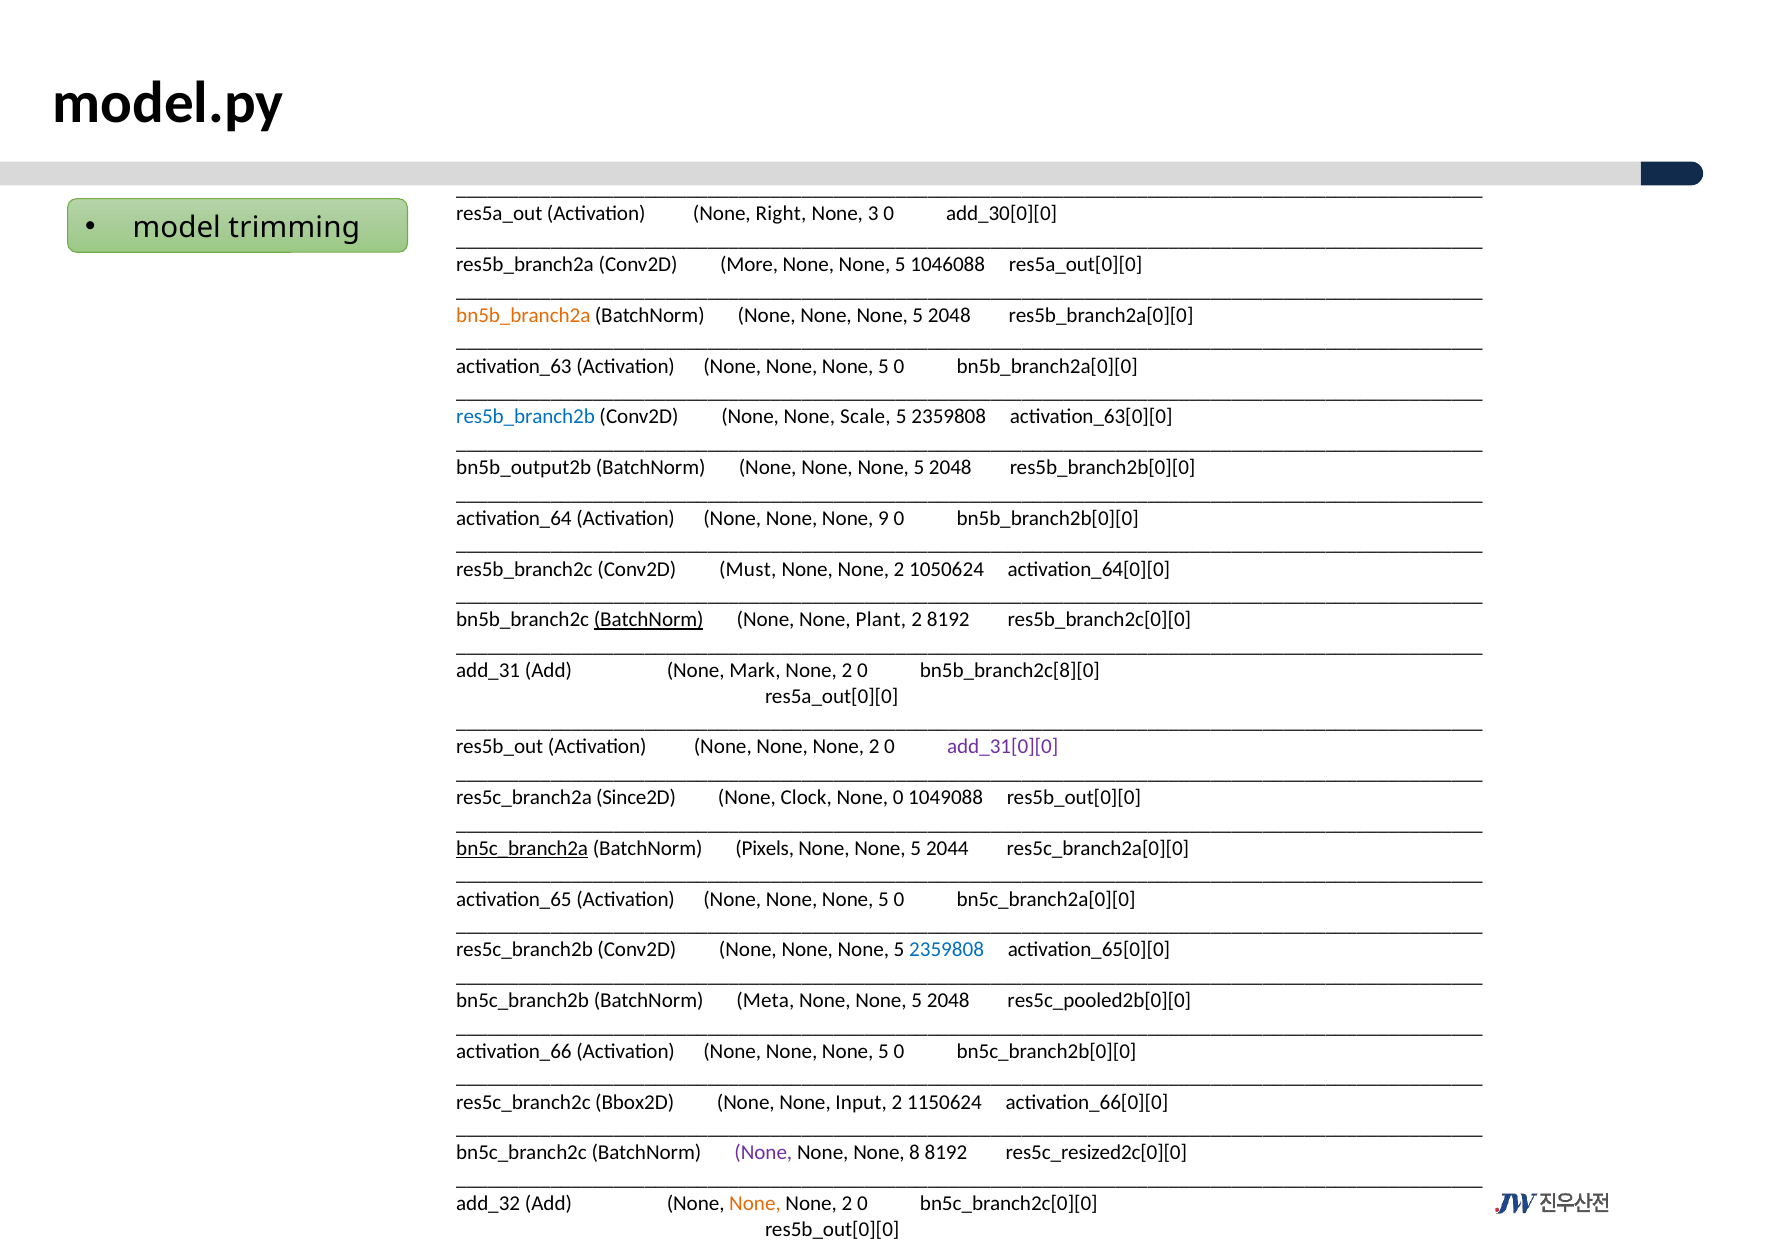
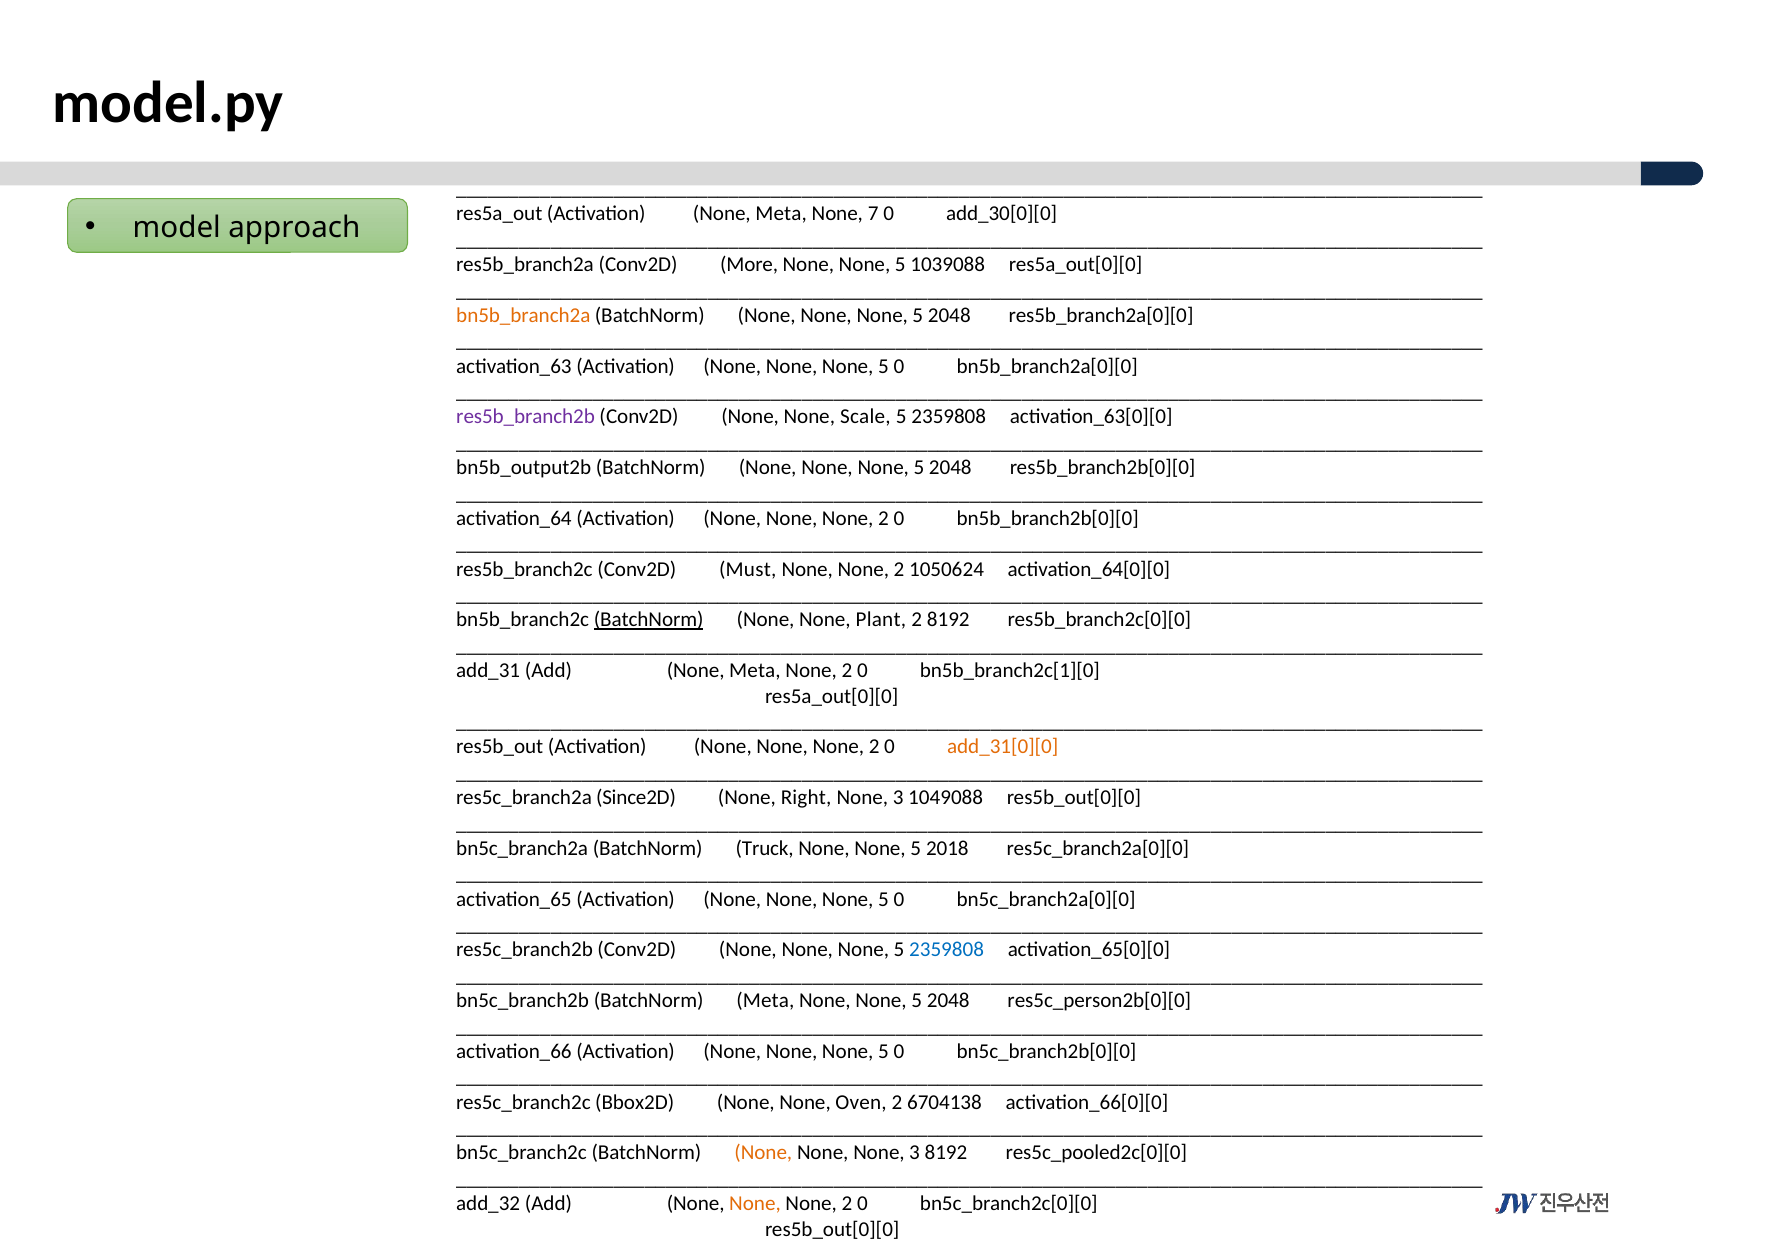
Activation None Right: Right -> Meta
3: 3 -> 7
trimming: trimming -> approach
1046088: 1046088 -> 1039088
res5b_branch2b colour: blue -> purple
9 at (884, 519): 9 -> 2
Add None Mark: Mark -> Meta
bn5b_branch2c[8][0: bn5b_branch2c[8][0 -> bn5b_branch2c[1][0
add_31[0][0 colour: purple -> orange
Clock: Clock -> Right
0 at (898, 798): 0 -> 3
bn5c_branch2a underline: present -> none
Pixels: Pixels -> Truck
2044: 2044 -> 2018
res5c_pooled2b[0][0: res5c_pooled2b[0][0 -> res5c_person2b[0][0
Input: Input -> Oven
1150624: 1150624 -> 6704138
None at (763, 1153) colour: purple -> orange
None None 8: 8 -> 3
res5c_resized2c[0][0: res5c_resized2c[0][0 -> res5c_pooled2c[0][0
